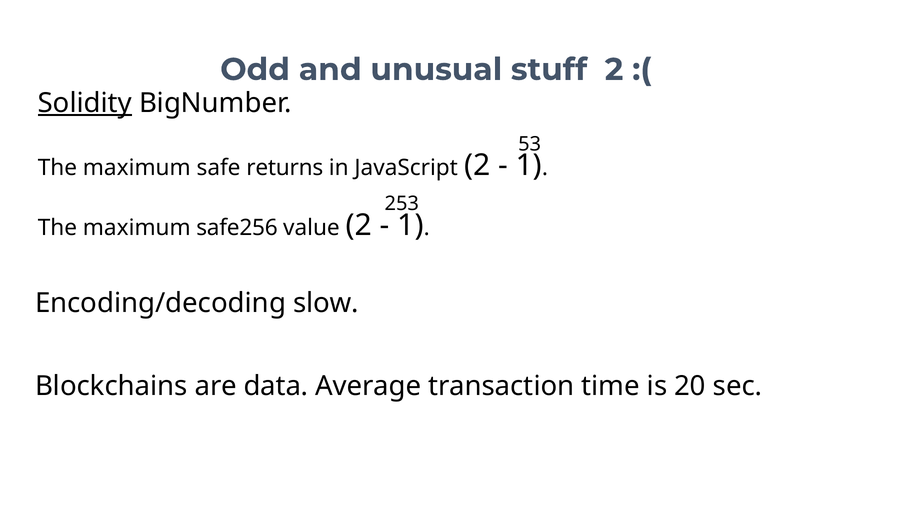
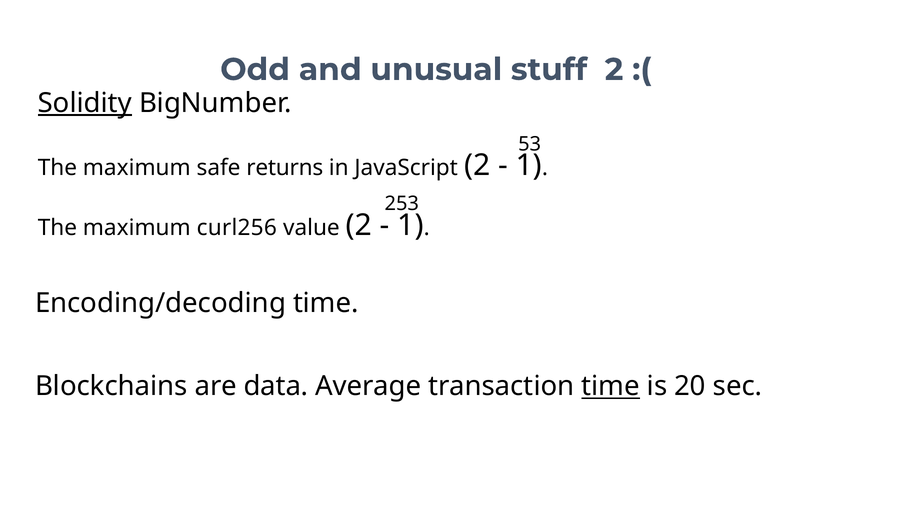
safe256: safe256 -> curl256
Encoding/decoding slow: slow -> time
time at (611, 386) underline: none -> present
